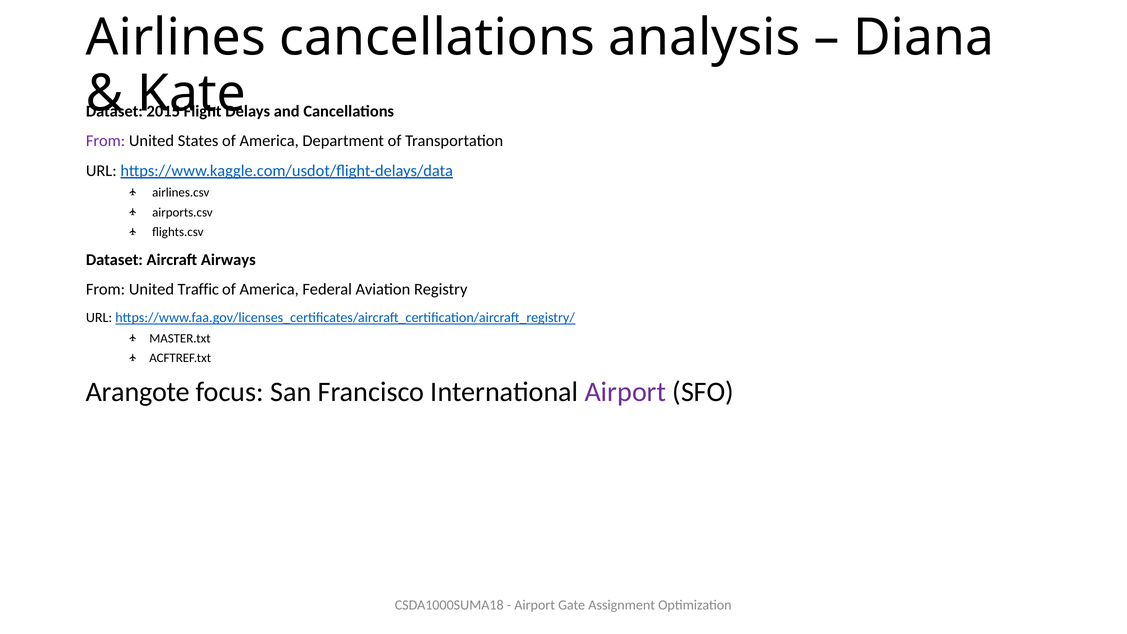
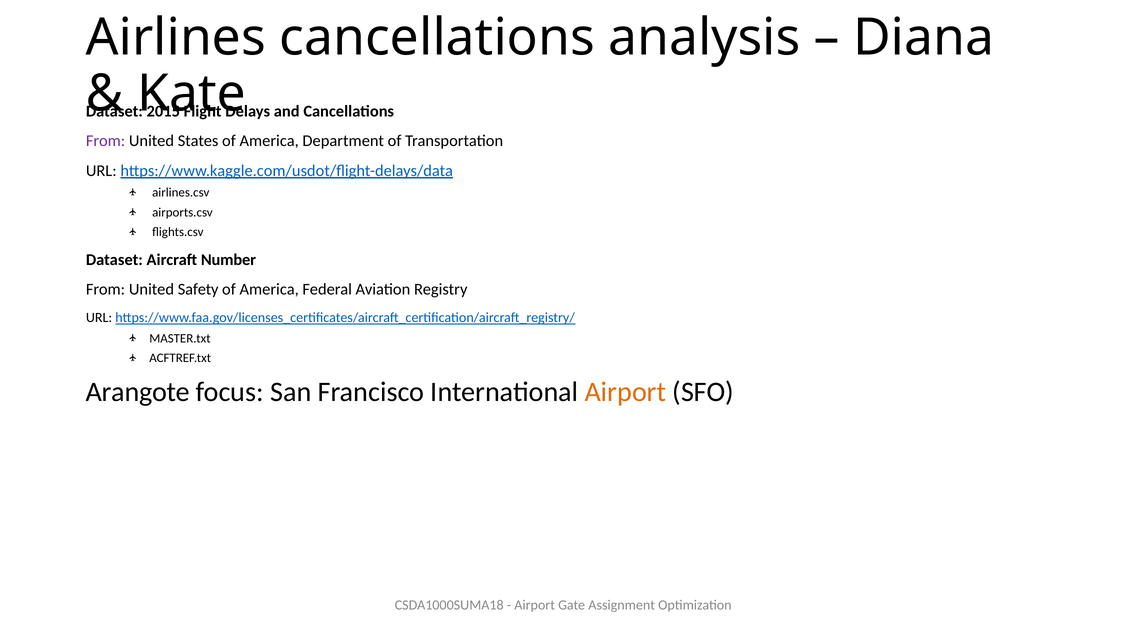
Airways: Airways -> Number
Traffic: Traffic -> Safety
Airport at (625, 392) colour: purple -> orange
